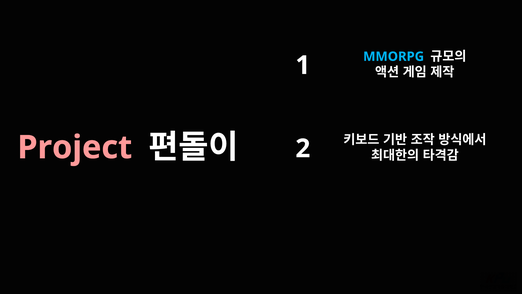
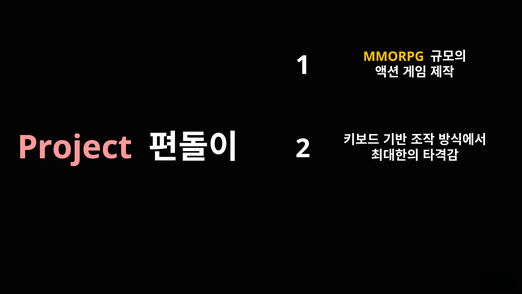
MMORPG colour: light blue -> yellow
